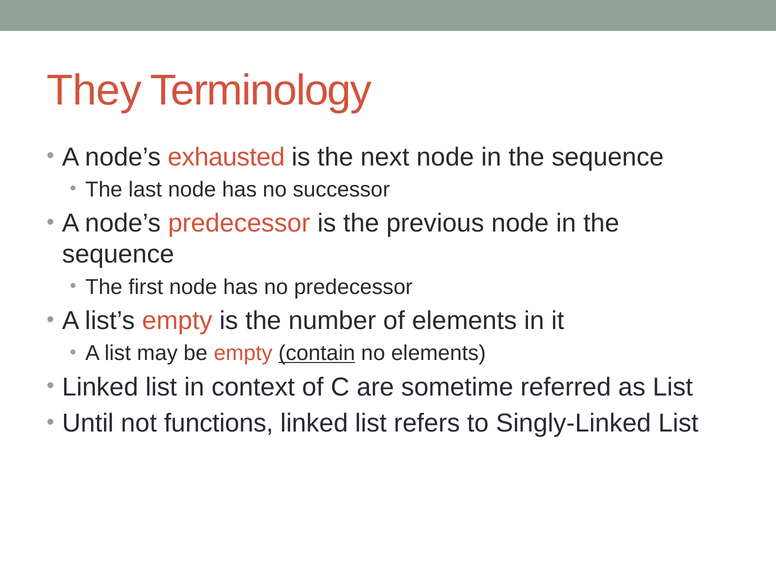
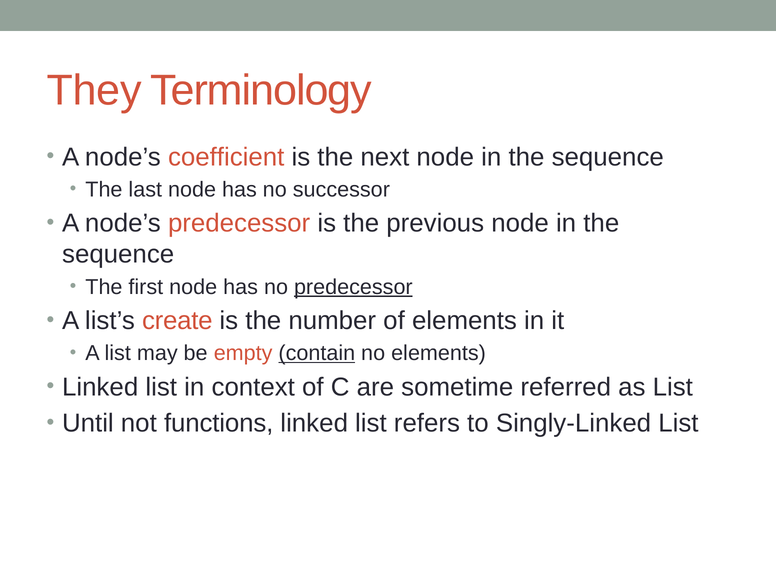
exhausted: exhausted -> coefficient
predecessor at (353, 287) underline: none -> present
list’s empty: empty -> create
